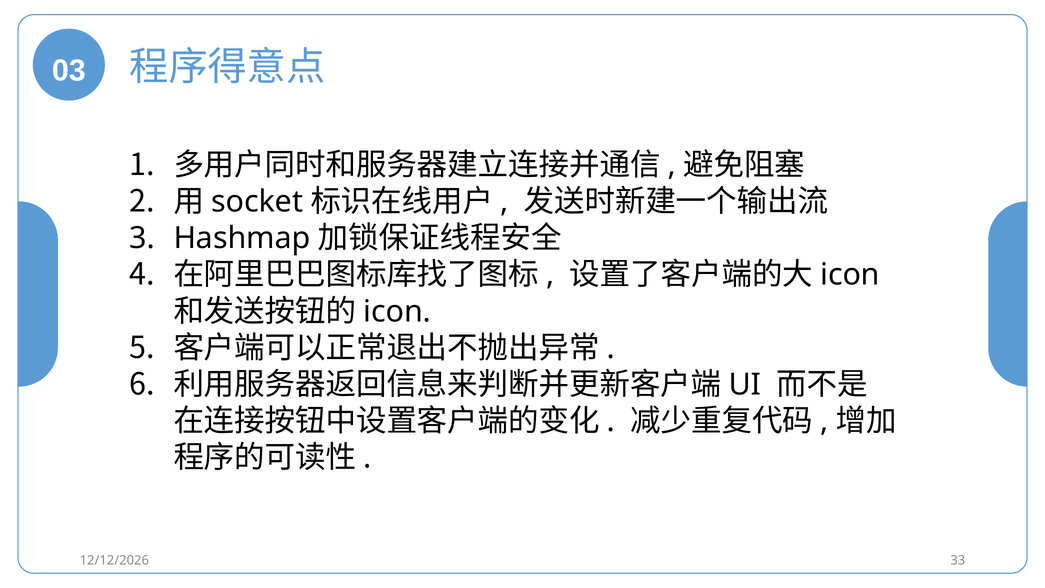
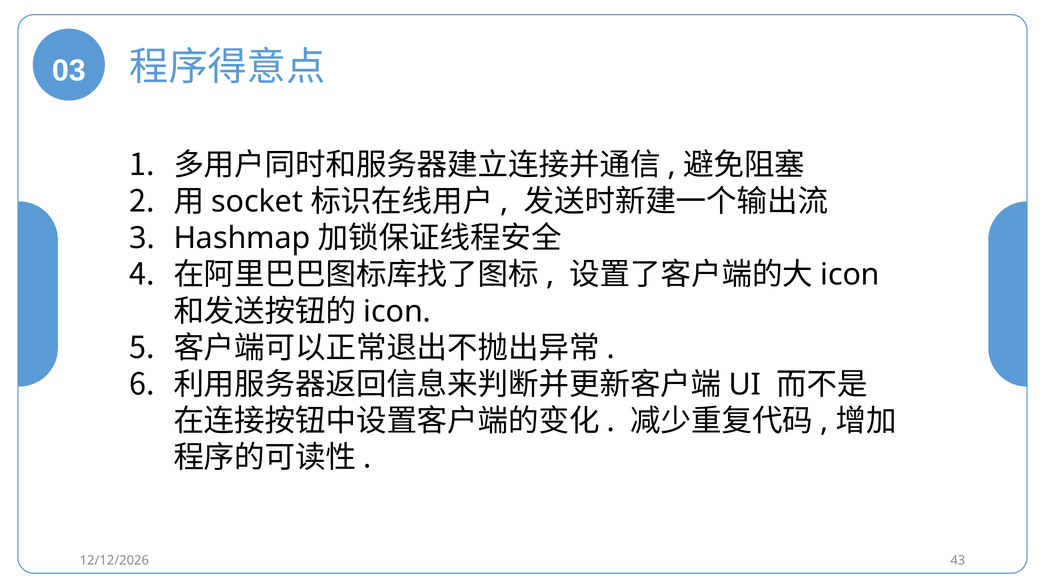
33: 33 -> 43
